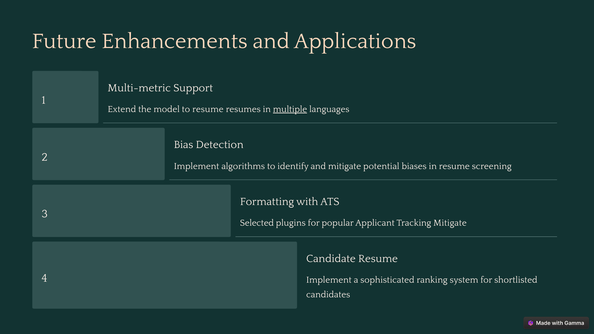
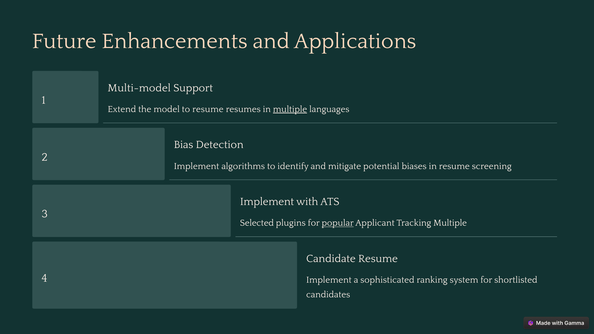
Multi-metric: Multi-metric -> Multi-model
Formatting at (267, 202): Formatting -> Implement
popular underline: none -> present
Tracking Mitigate: Mitigate -> Multiple
